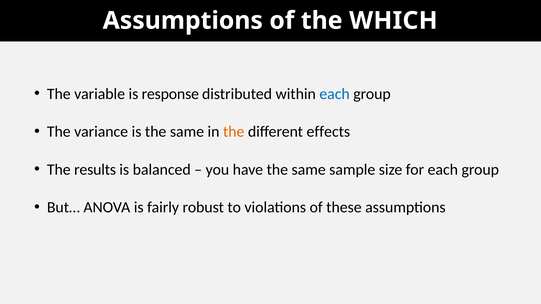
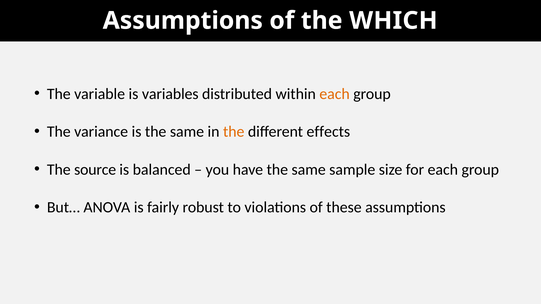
response: response -> variables
each at (335, 94) colour: blue -> orange
results: results -> source
